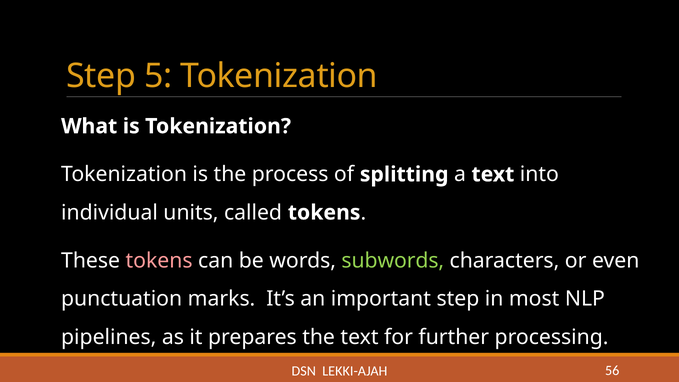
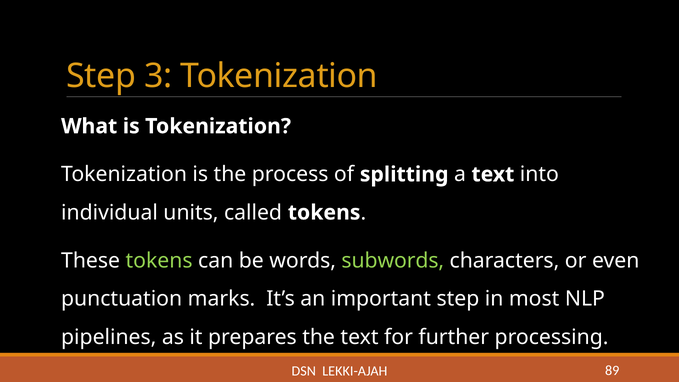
5: 5 -> 3
tokens at (159, 261) colour: pink -> light green
56: 56 -> 89
